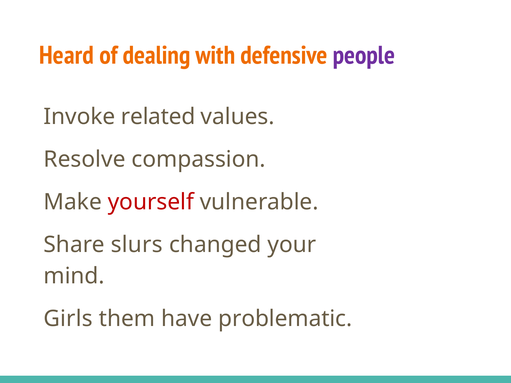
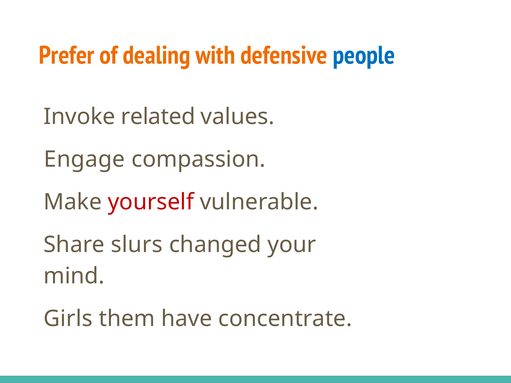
Heard: Heard -> Prefer
people colour: purple -> blue
Resolve: Resolve -> Engage
problematic: problematic -> concentrate
